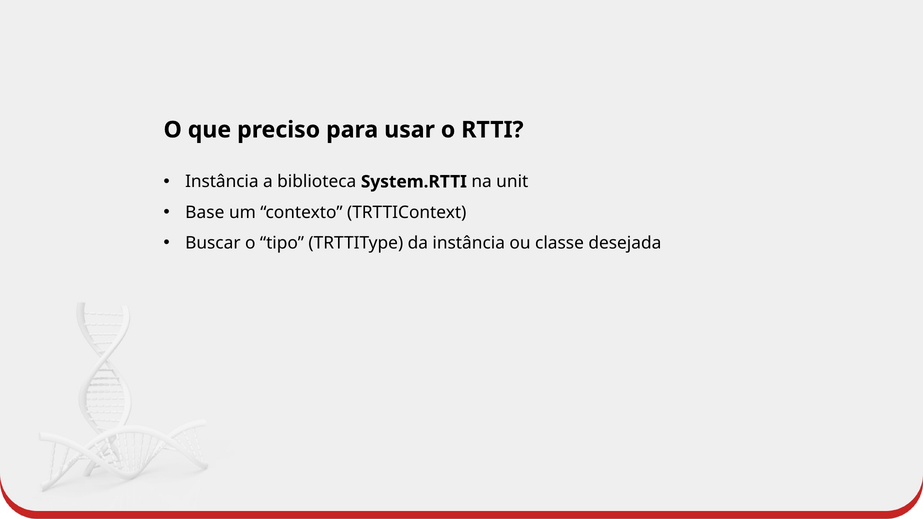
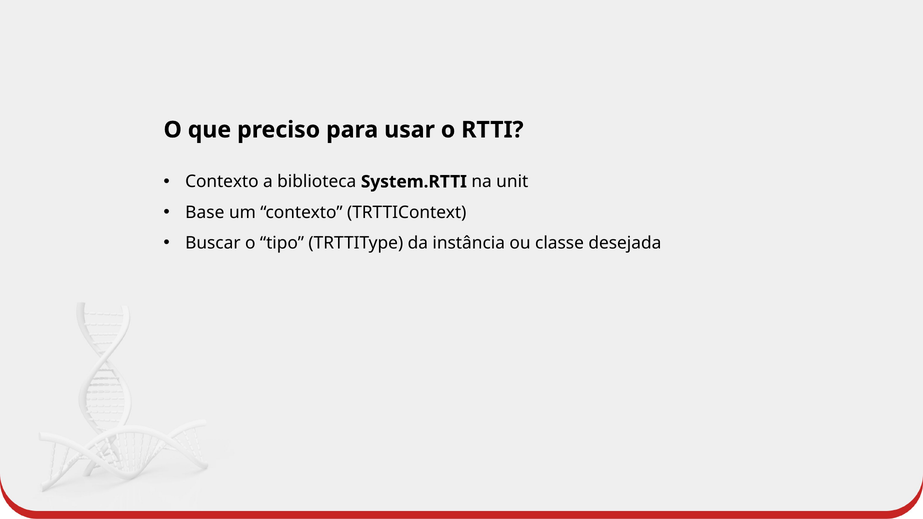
Instância at (222, 182): Instância -> Contexto
